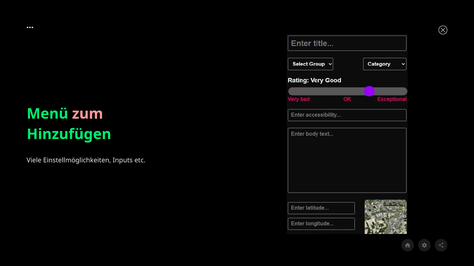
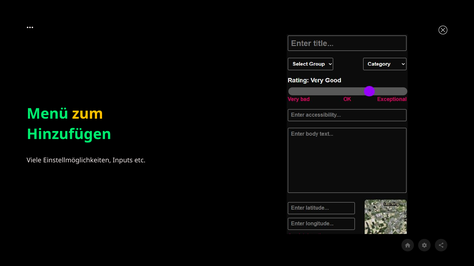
zum colour: pink -> yellow
